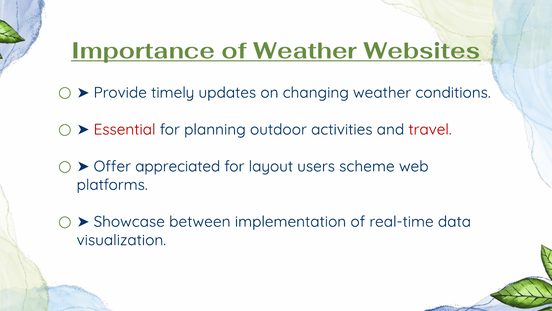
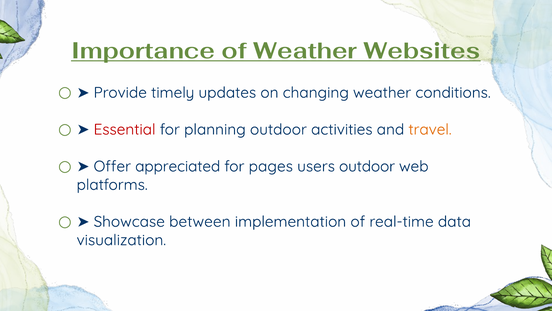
travel colour: red -> orange
layout: layout -> pages
users scheme: scheme -> outdoor
